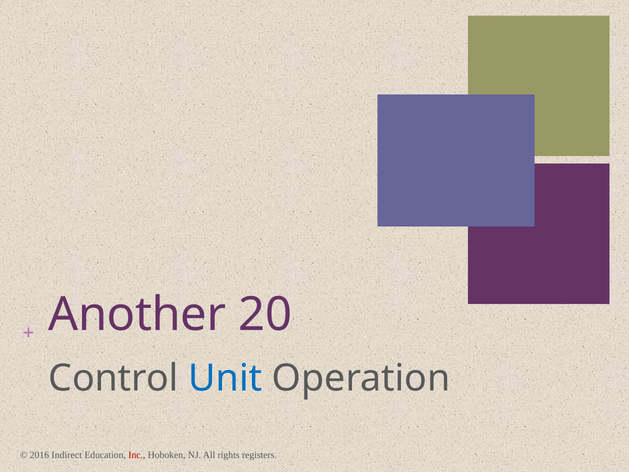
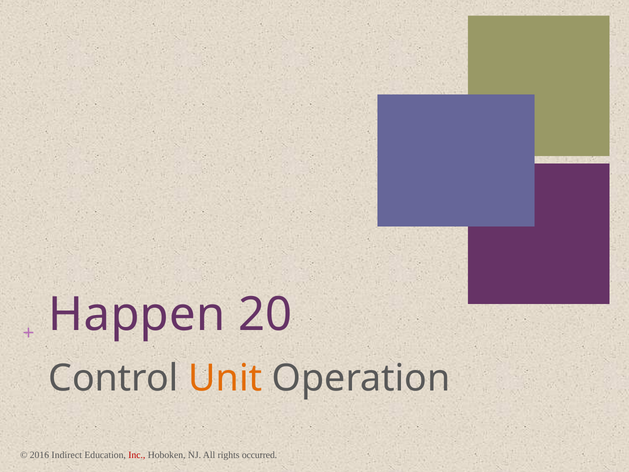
Another: Another -> Happen
Unit colour: blue -> orange
registers: registers -> occurred
